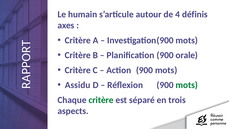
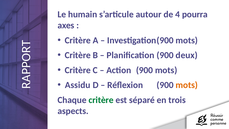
définis: définis -> pourra
orale: orale -> deux
mots at (187, 85) colour: green -> orange
